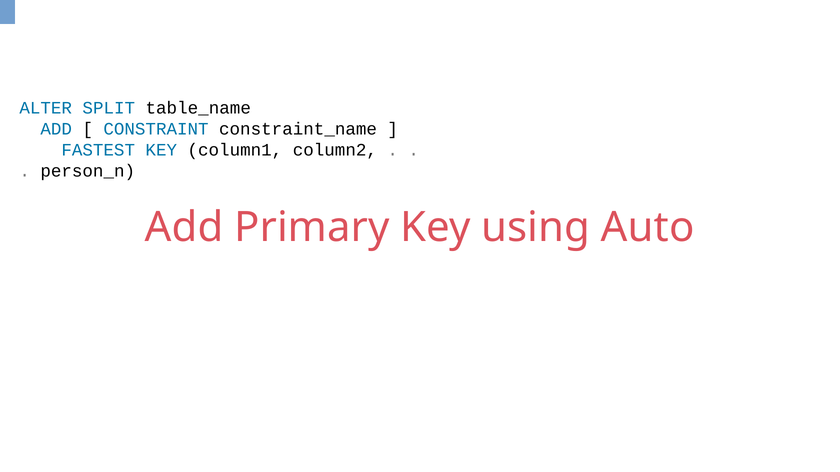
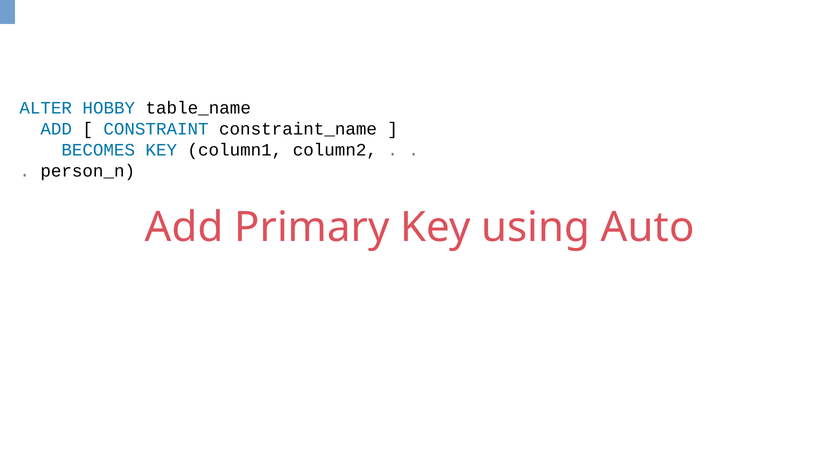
SPLIT: SPLIT -> HOBBY
FASTEST: FASTEST -> BECOMES
